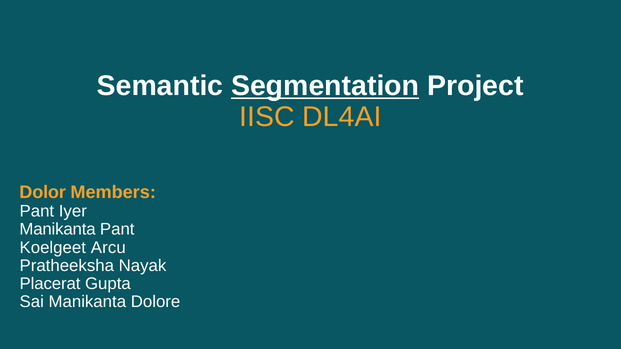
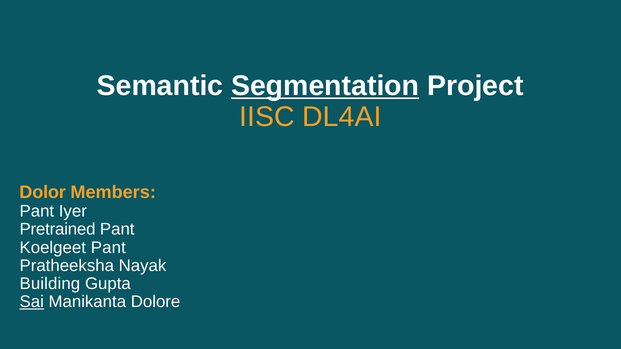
Manikanta at (58, 230): Manikanta -> Pretrained
Koelgeet Arcu: Arcu -> Pant
Placerat: Placerat -> Building
Sai underline: none -> present
